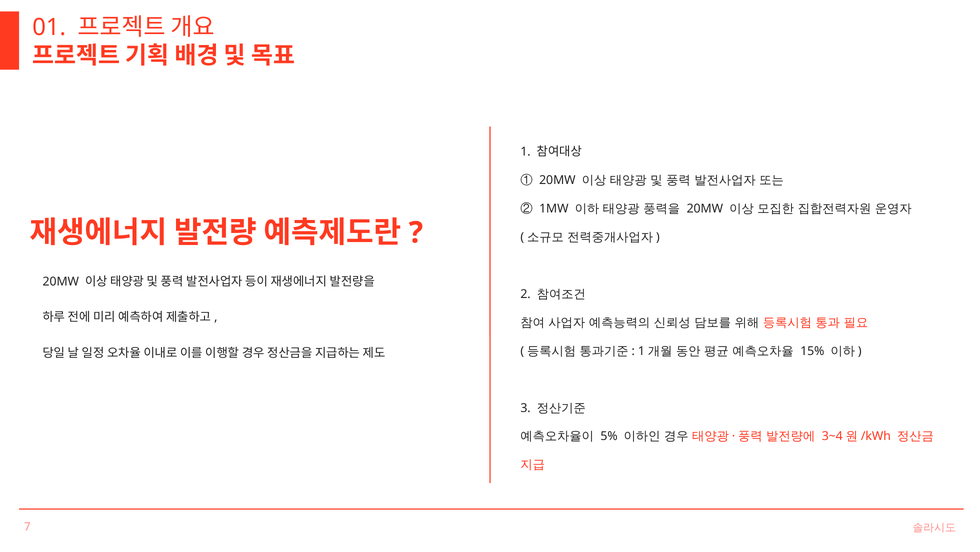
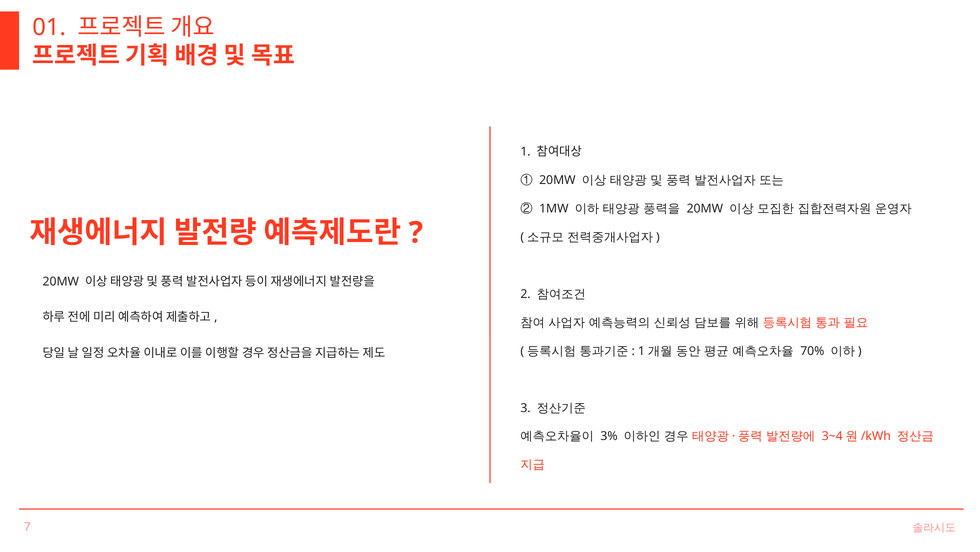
15%: 15% -> 70%
5%: 5% -> 3%
